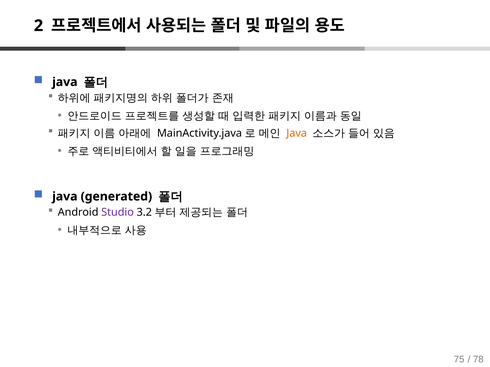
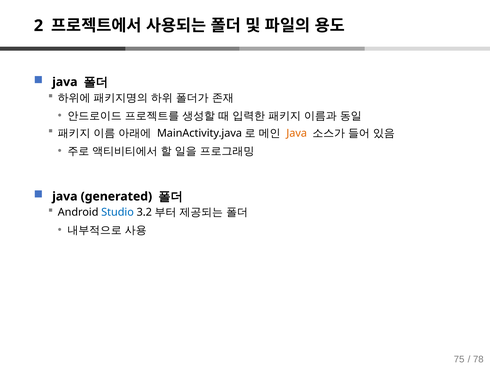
Studio colour: purple -> blue
